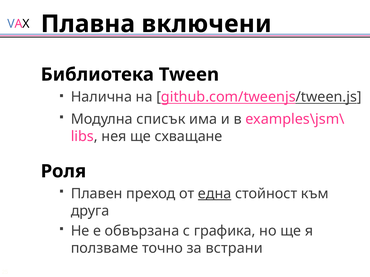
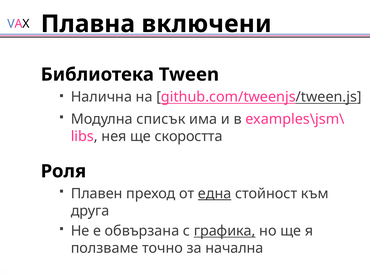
схващане: схващане -> скоростта
графика underline: none -> present
встрани: встрани -> начална
